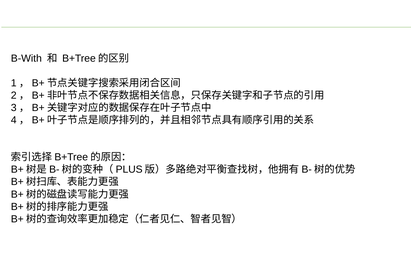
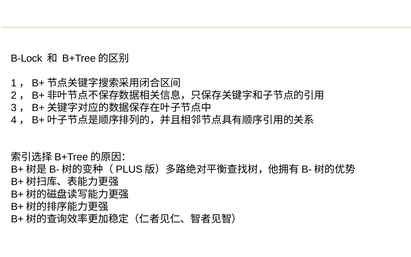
B-With: B-With -> B-Lock
